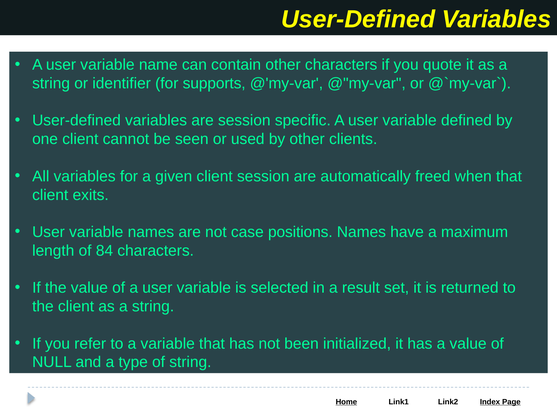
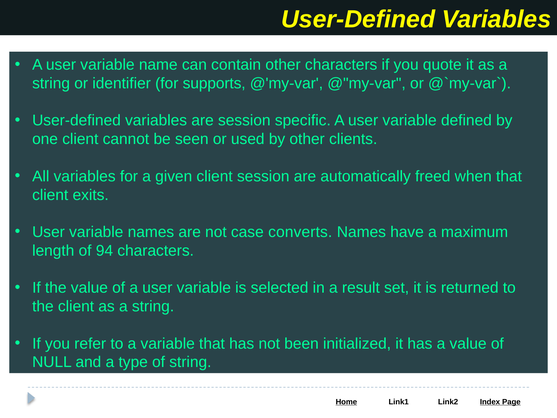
positions: positions -> converts
84: 84 -> 94
